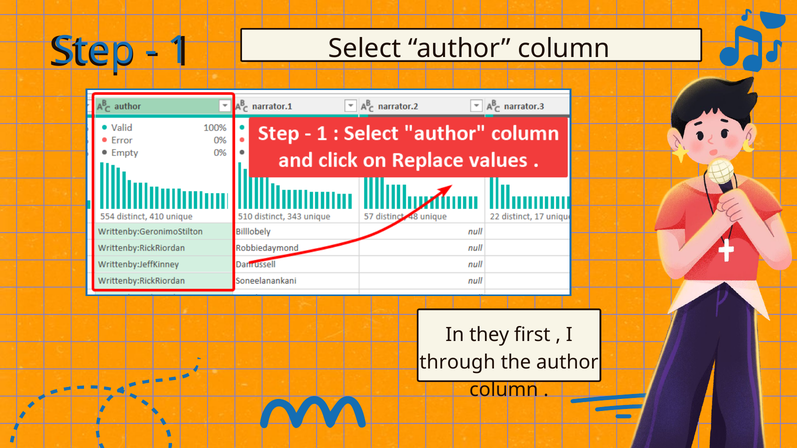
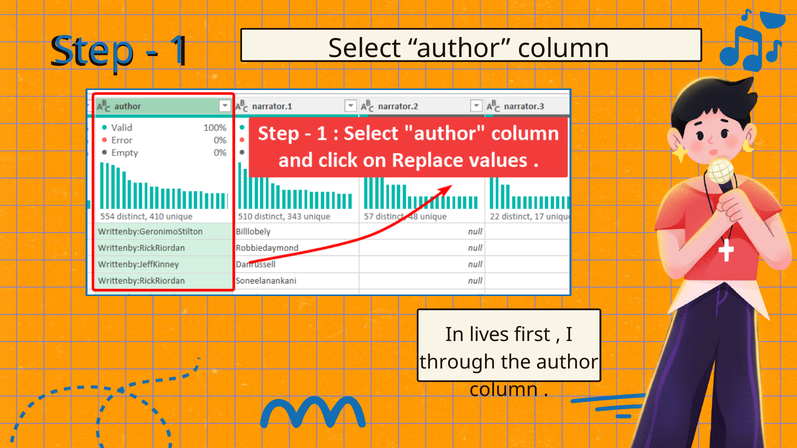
they: they -> lives
